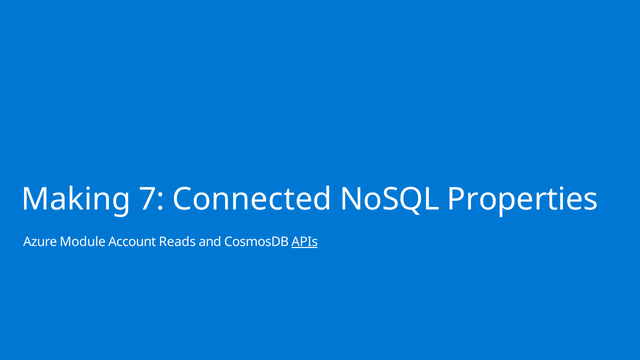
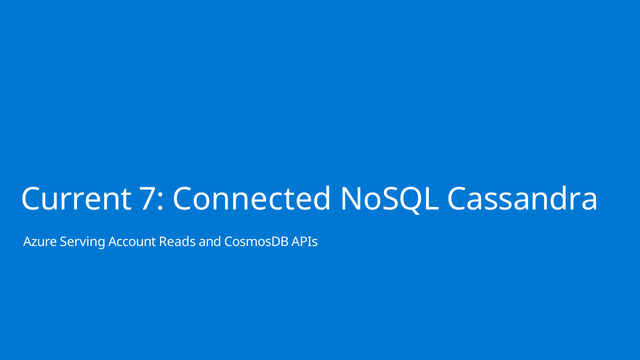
Making: Making -> Current
Properties: Properties -> Cassandra
Module: Module -> Serving
APIs underline: present -> none
